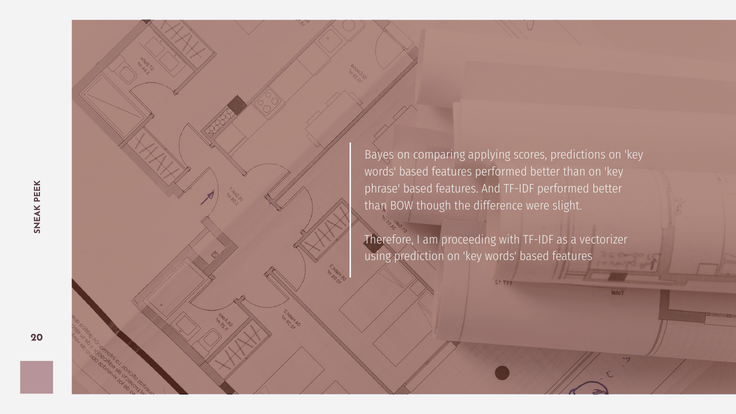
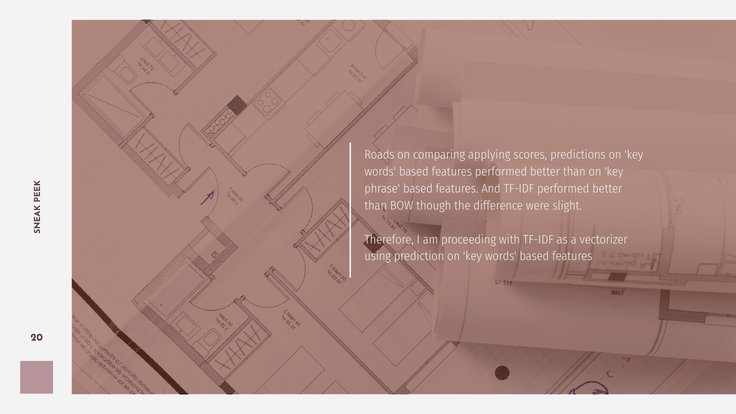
Bayes: Bayes -> Roads
